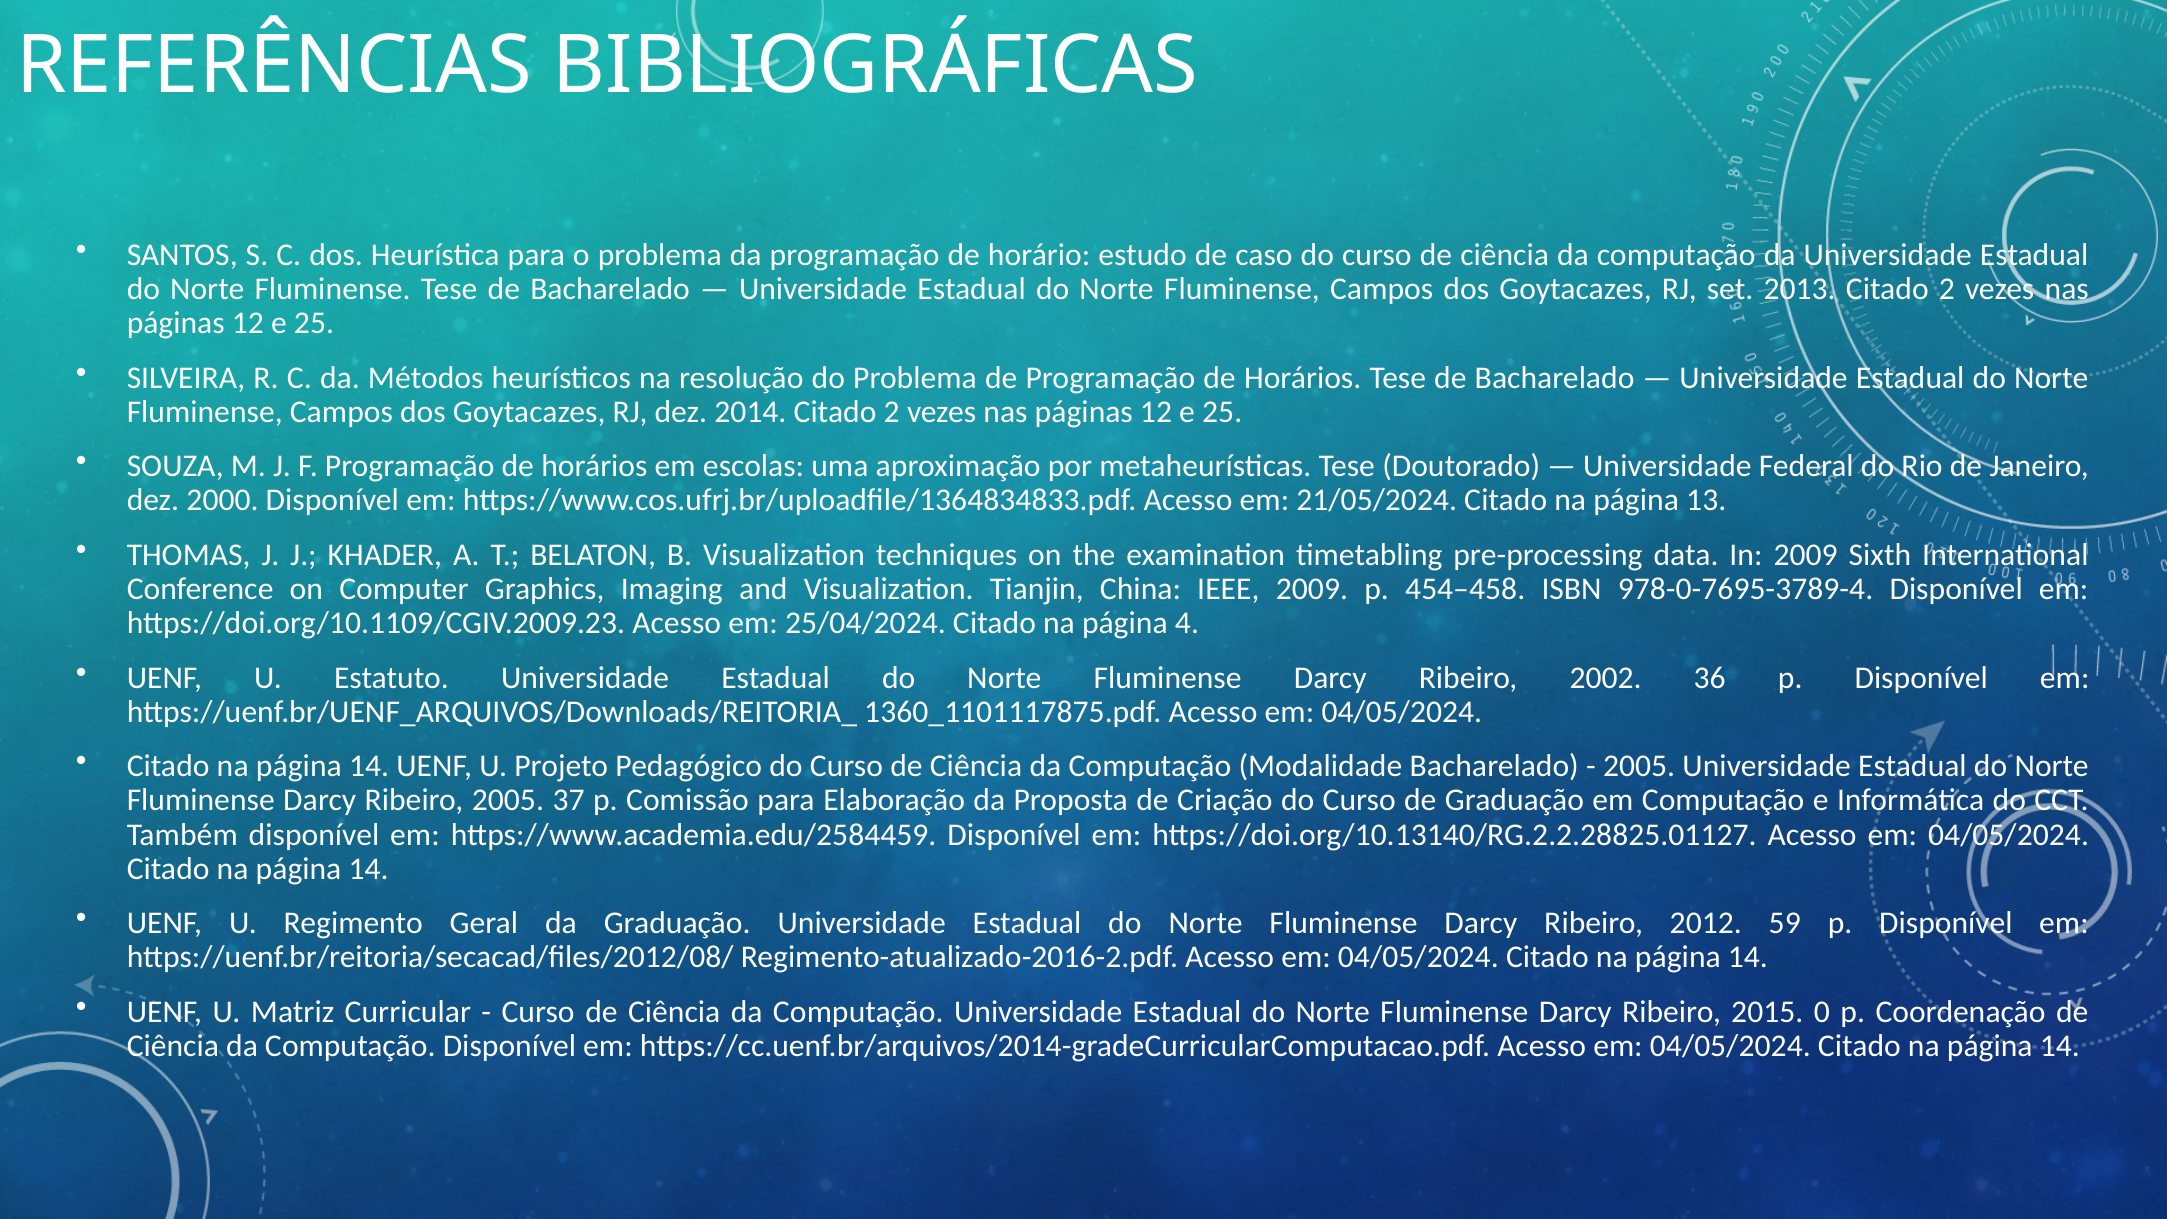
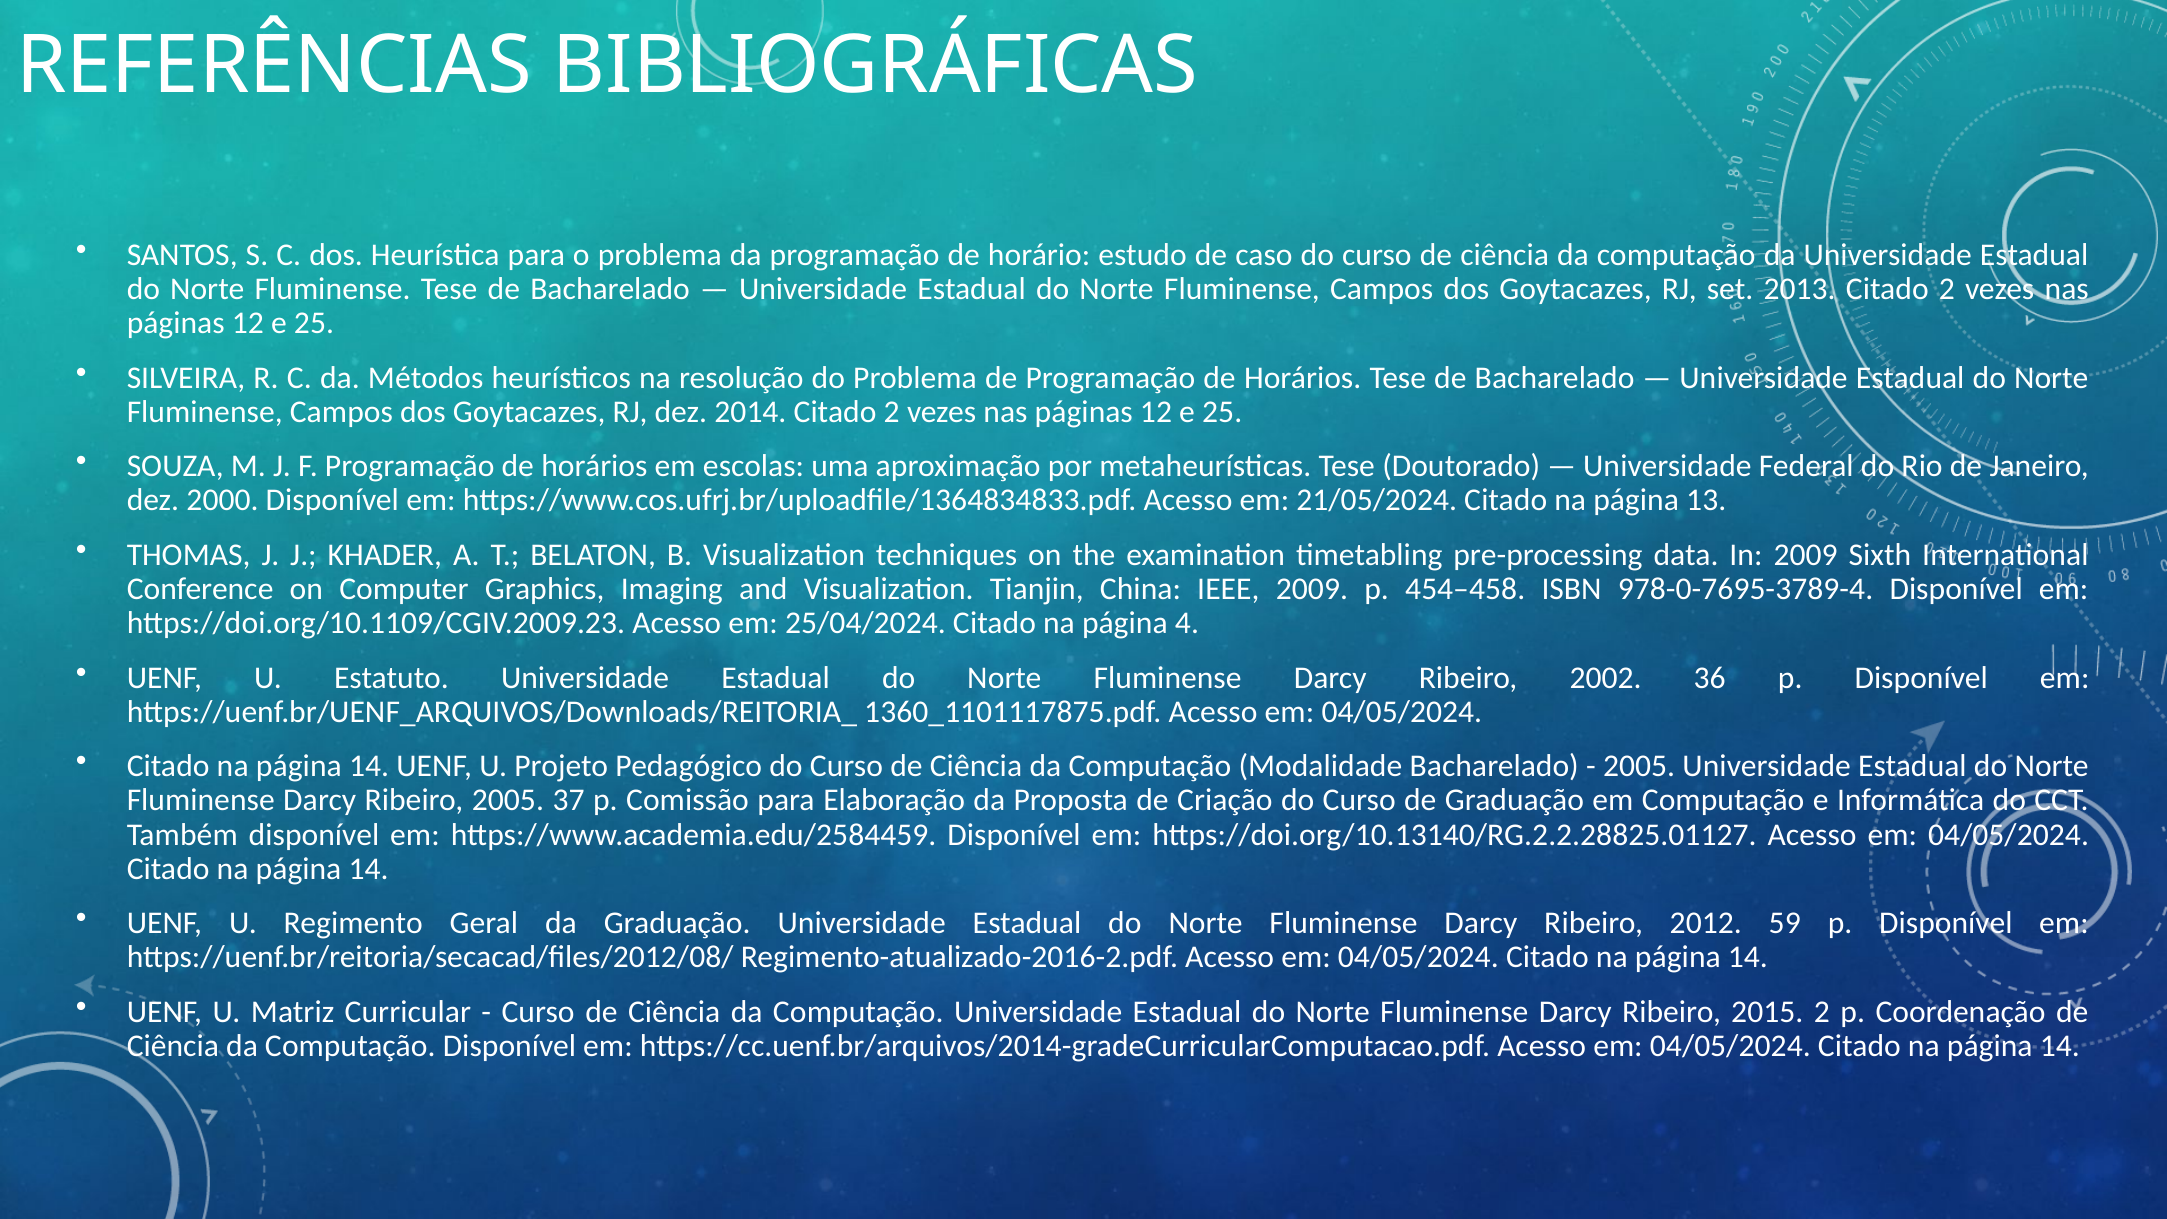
2015 0: 0 -> 2
